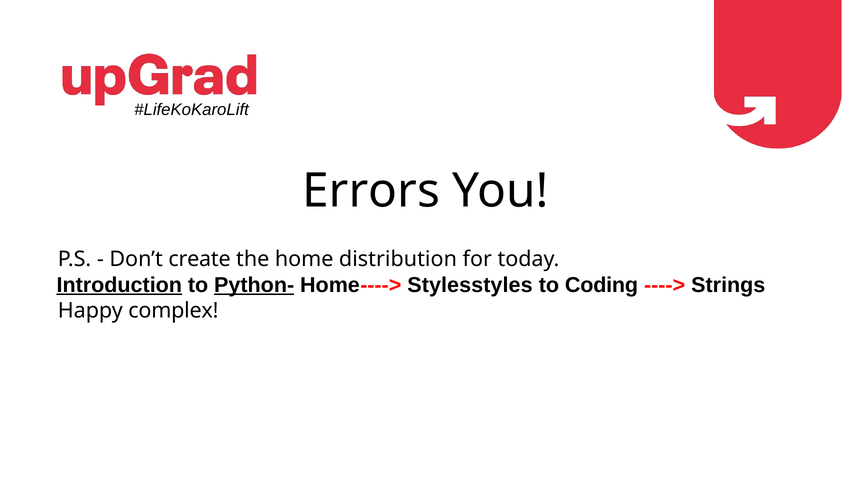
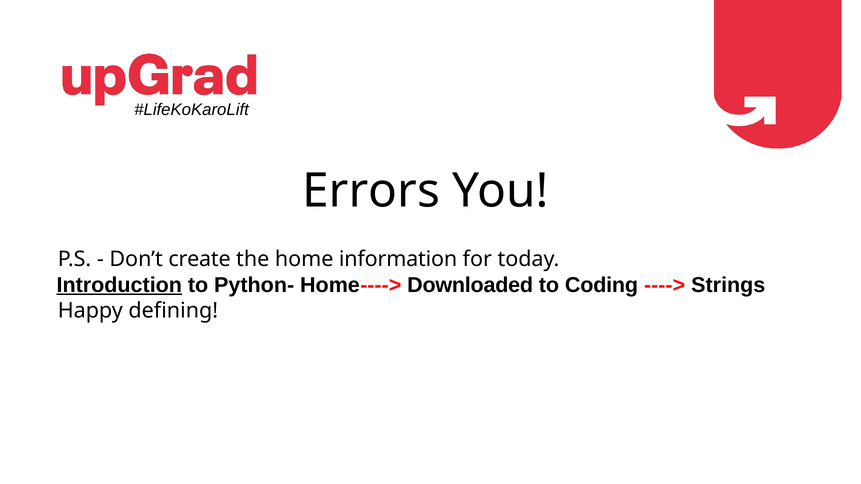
distribution: distribution -> information
Python- underline: present -> none
Stylesstyles: Stylesstyles -> Downloaded
complex: complex -> defining
